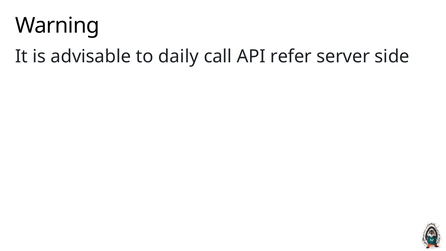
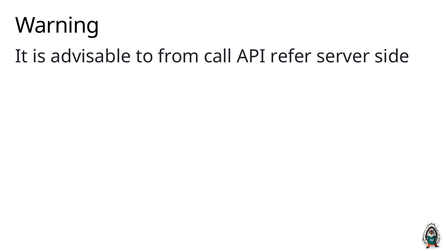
daily: daily -> from
